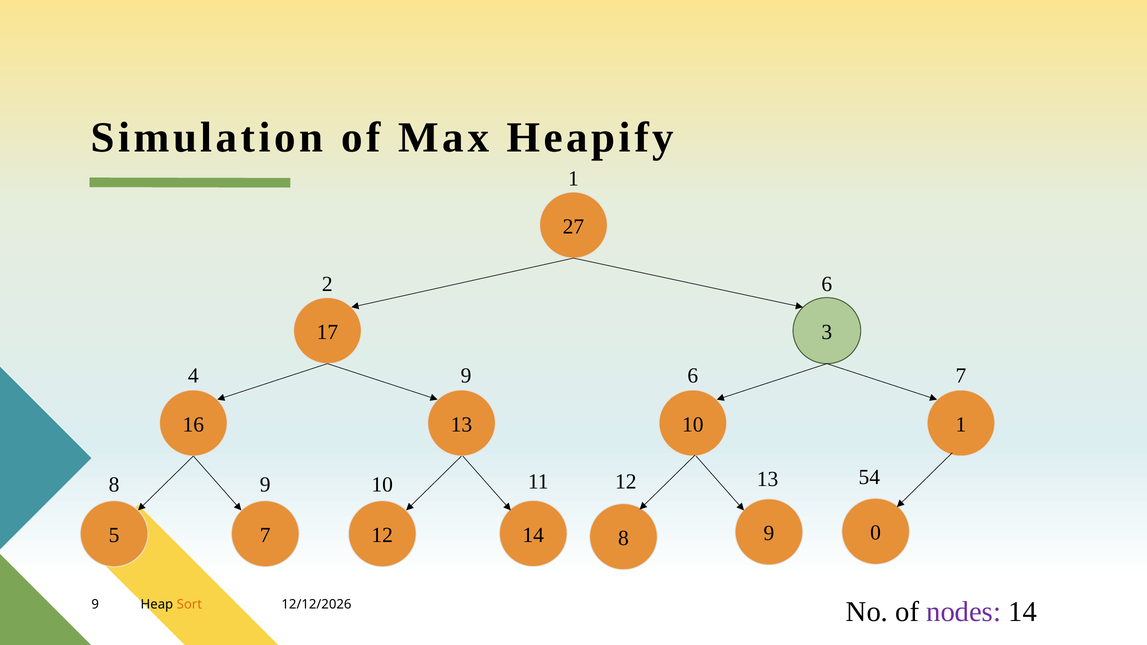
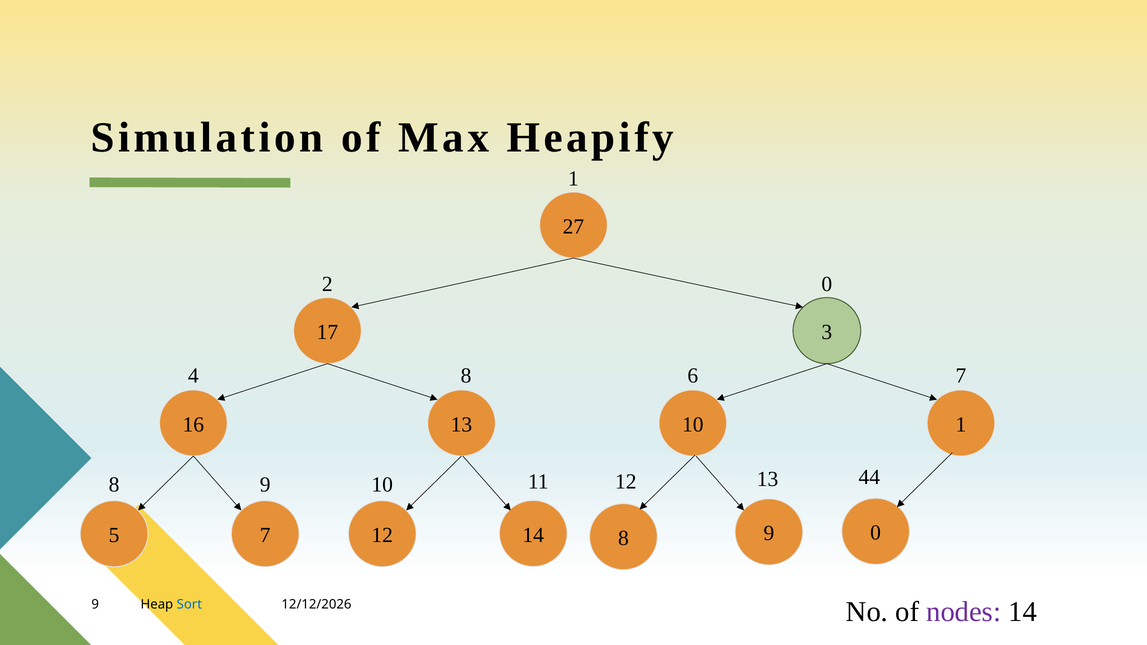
2 6: 6 -> 0
4 9: 9 -> 8
54: 54 -> 44
Sort colour: orange -> blue
